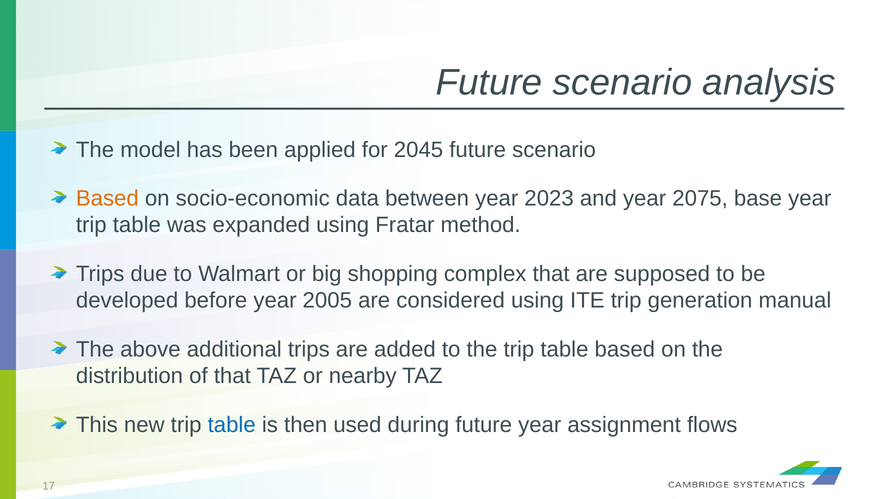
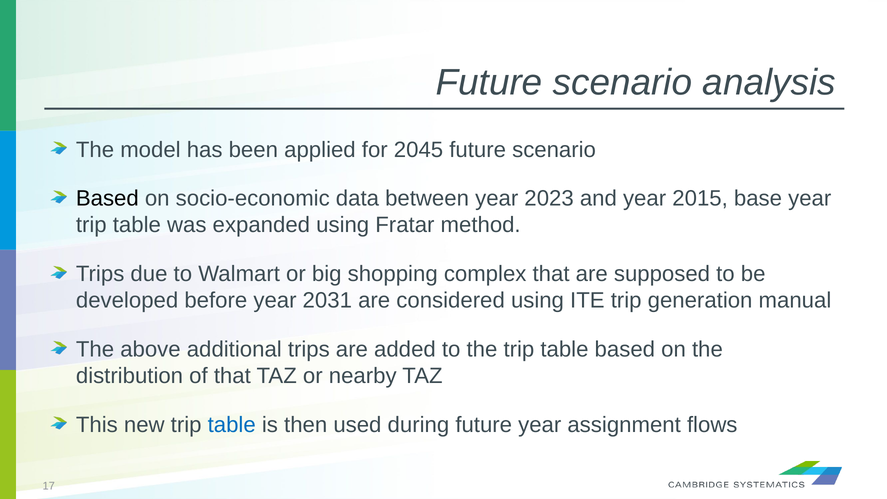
Based at (107, 198) colour: orange -> black
2075: 2075 -> 2015
2005: 2005 -> 2031
